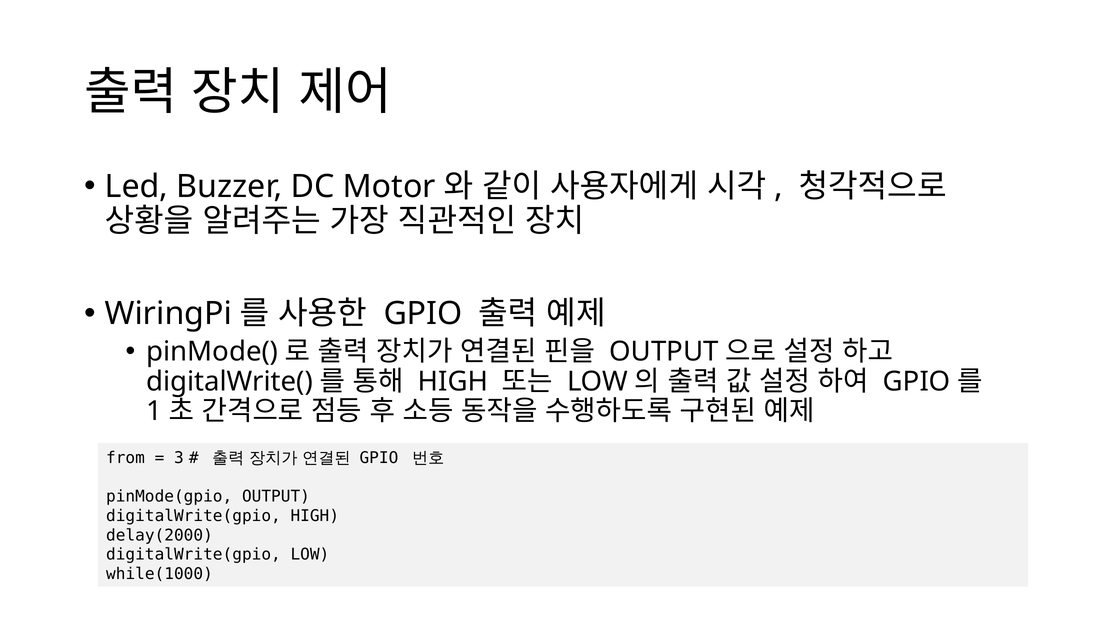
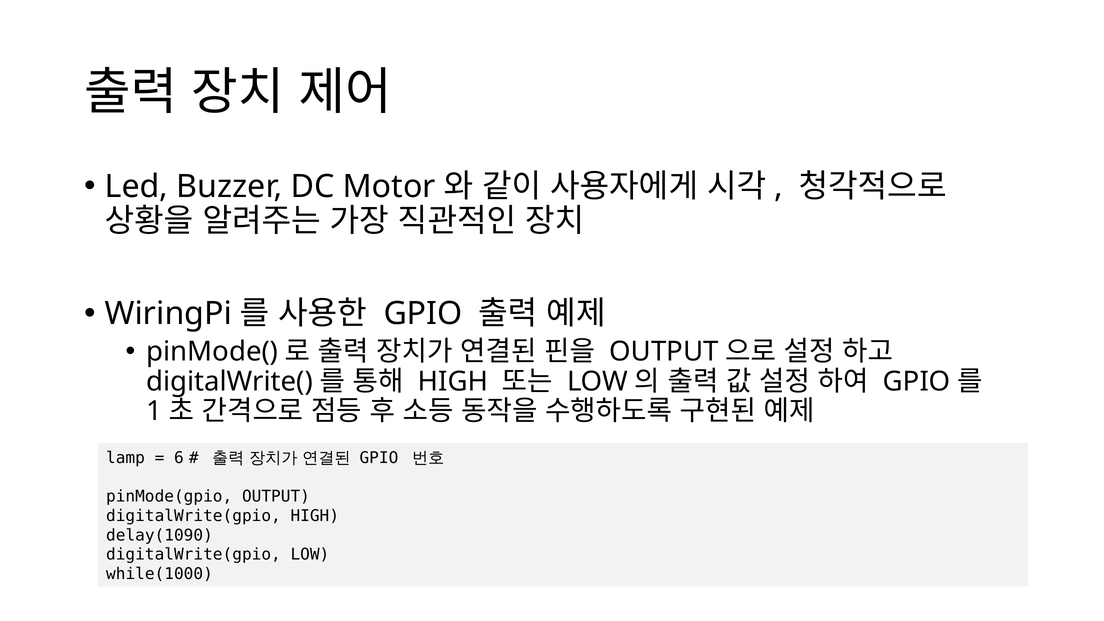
from: from -> lamp
3: 3 -> 6
delay(2000: delay(2000 -> delay(1090
